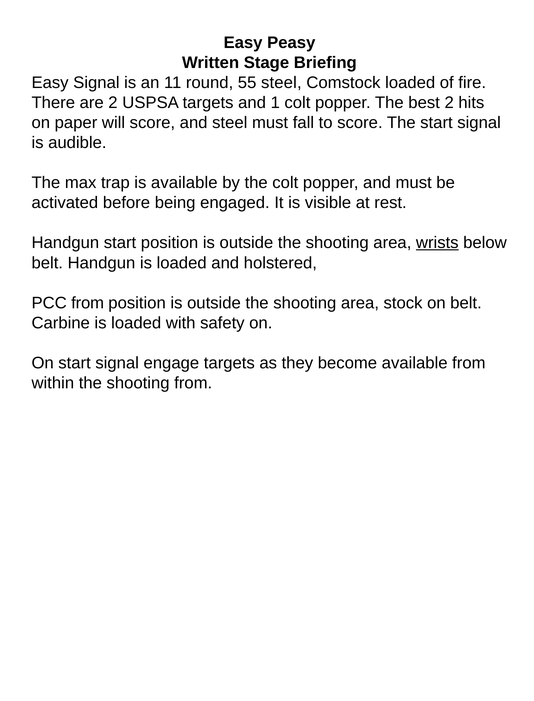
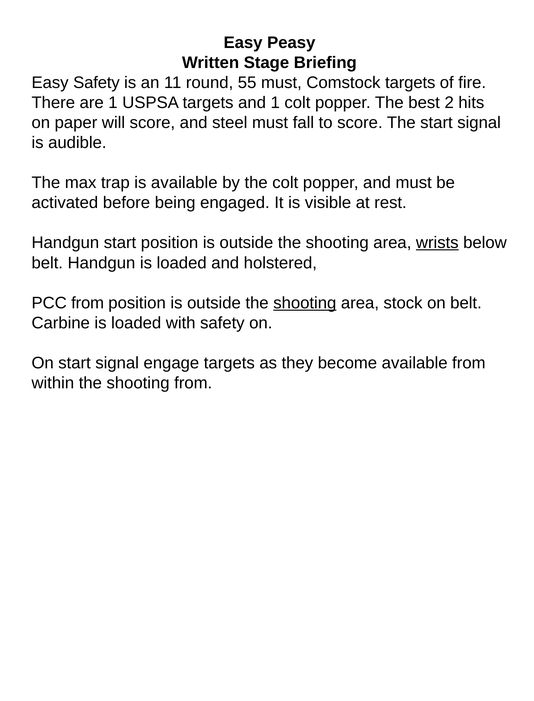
Easy Signal: Signal -> Safety
55 steel: steel -> must
Comstock loaded: loaded -> targets
are 2: 2 -> 1
shooting at (305, 303) underline: none -> present
